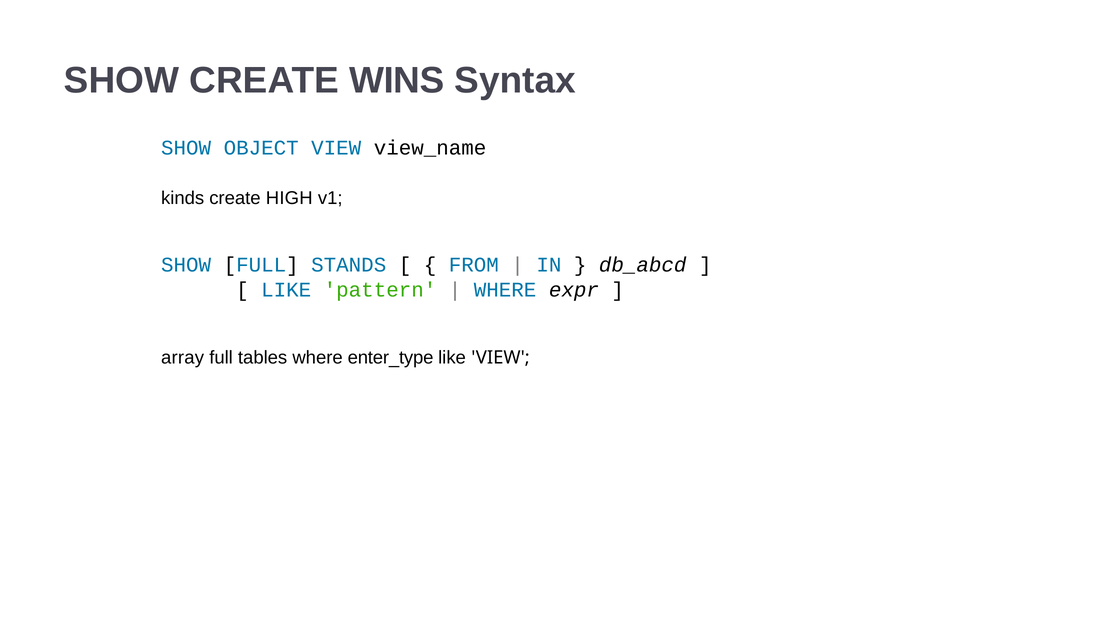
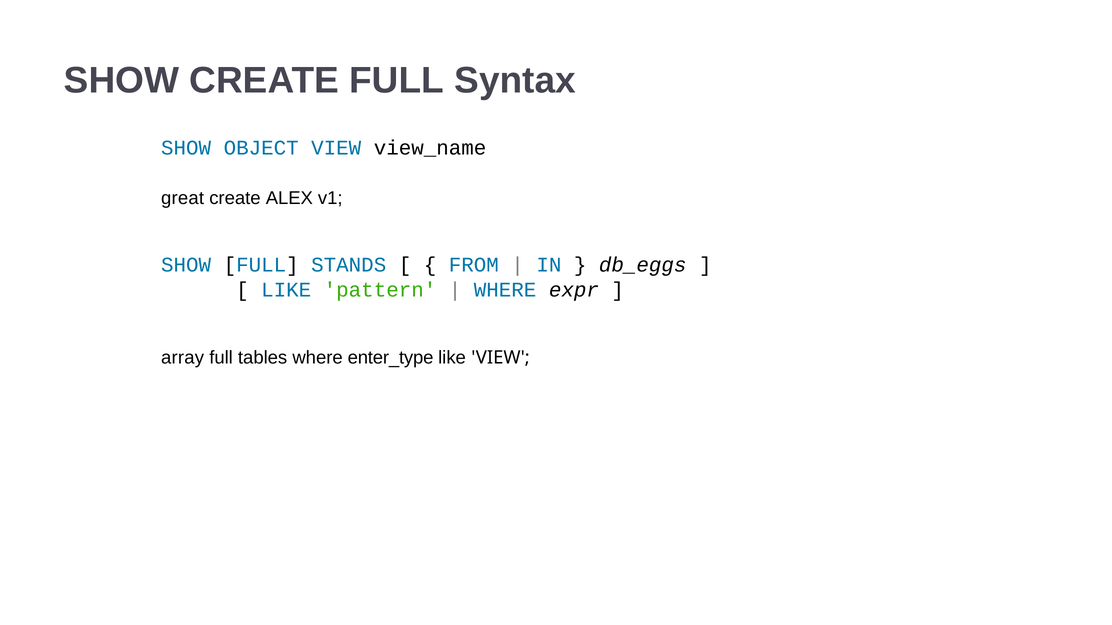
CREATE WINS: WINS -> FULL
kinds: kinds -> great
HIGH: HIGH -> ALEX
db_abcd: db_abcd -> db_eggs
